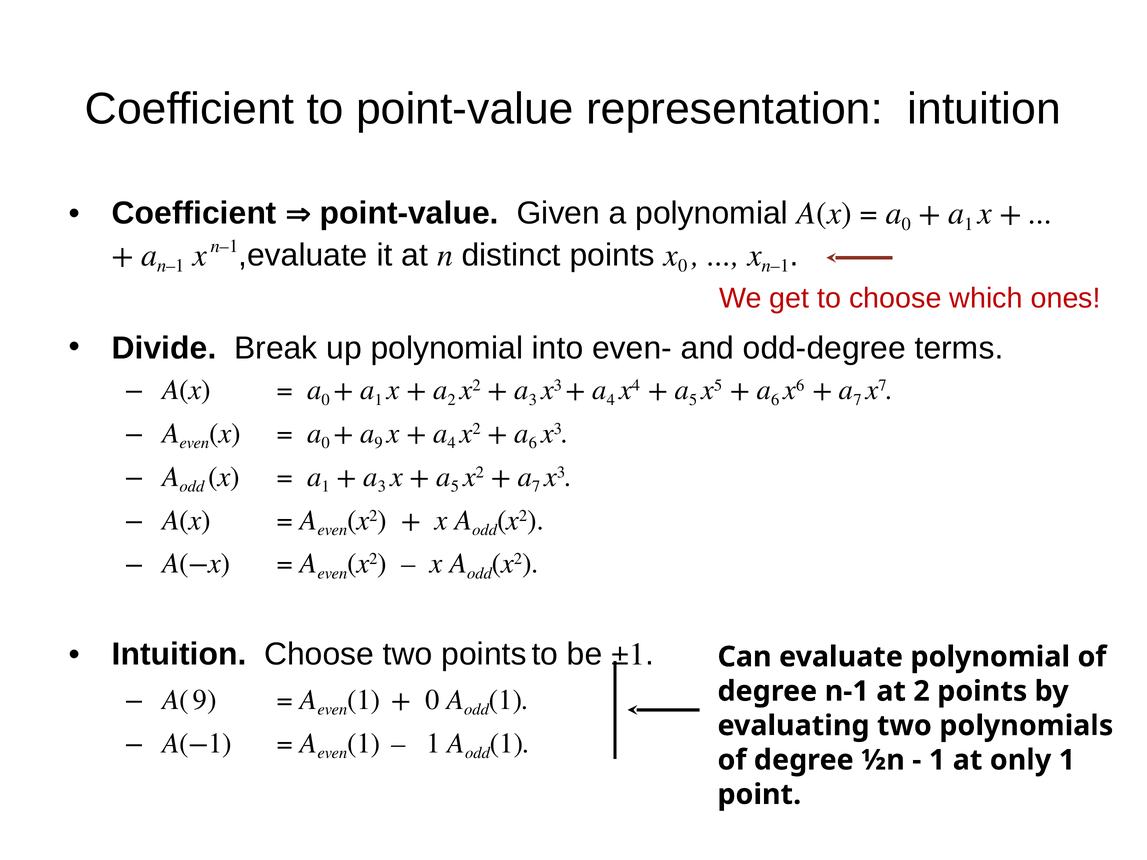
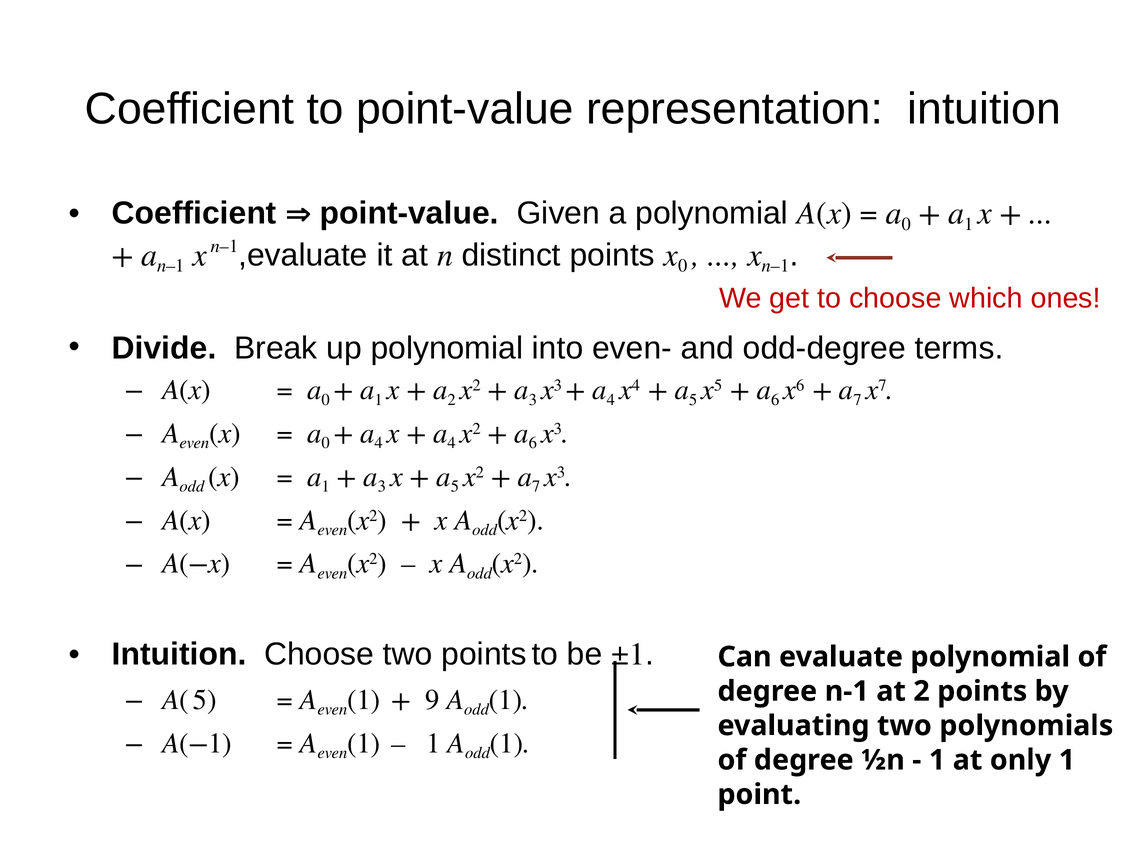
9 at (379, 443): 9 -> 4
A( 9: 9 -> 5
0 at (432, 700): 0 -> 9
